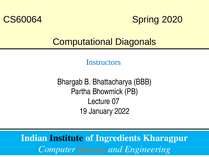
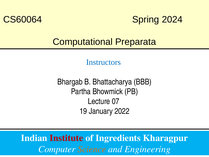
2020: 2020 -> 2024
Diagonals: Diagonals -> Preparata
Institute colour: black -> red
